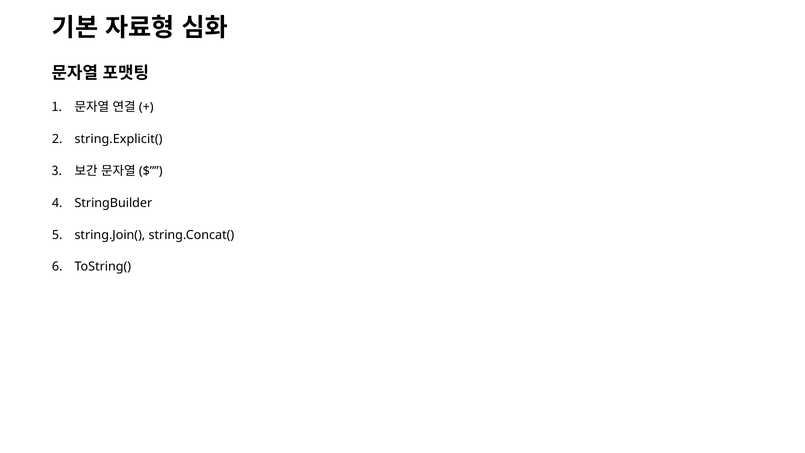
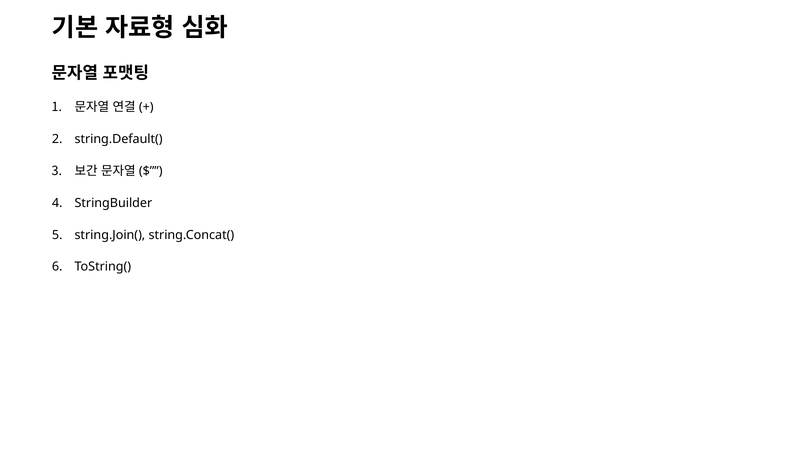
string.Explicit(: string.Explicit( -> string.Default(
